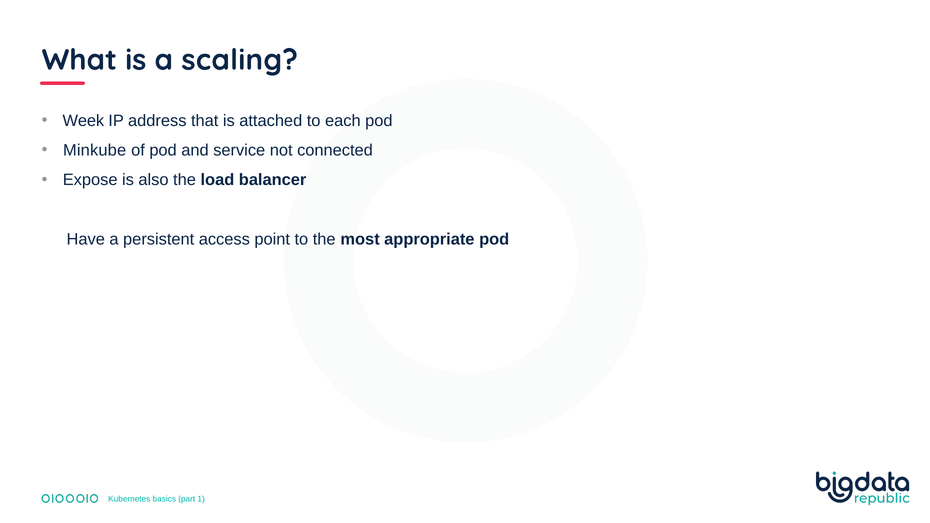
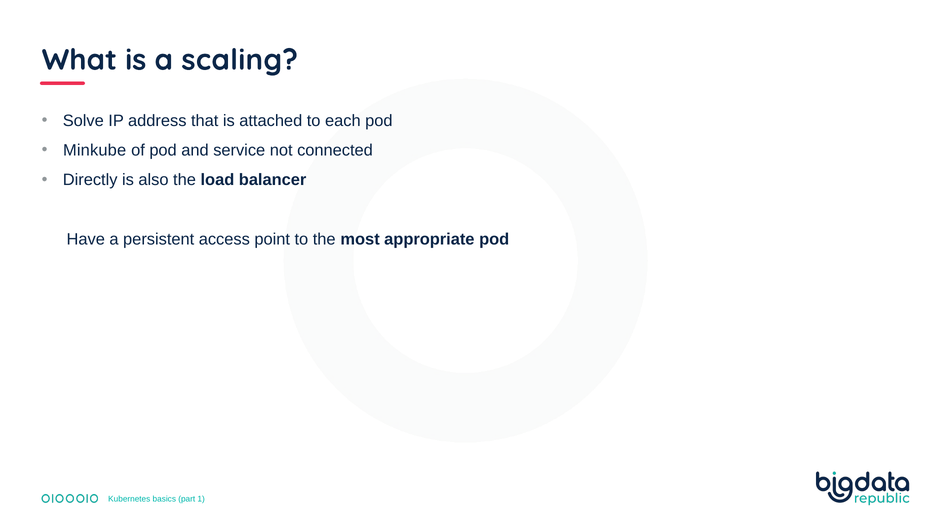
Week: Week -> Solve
Expose: Expose -> Directly
